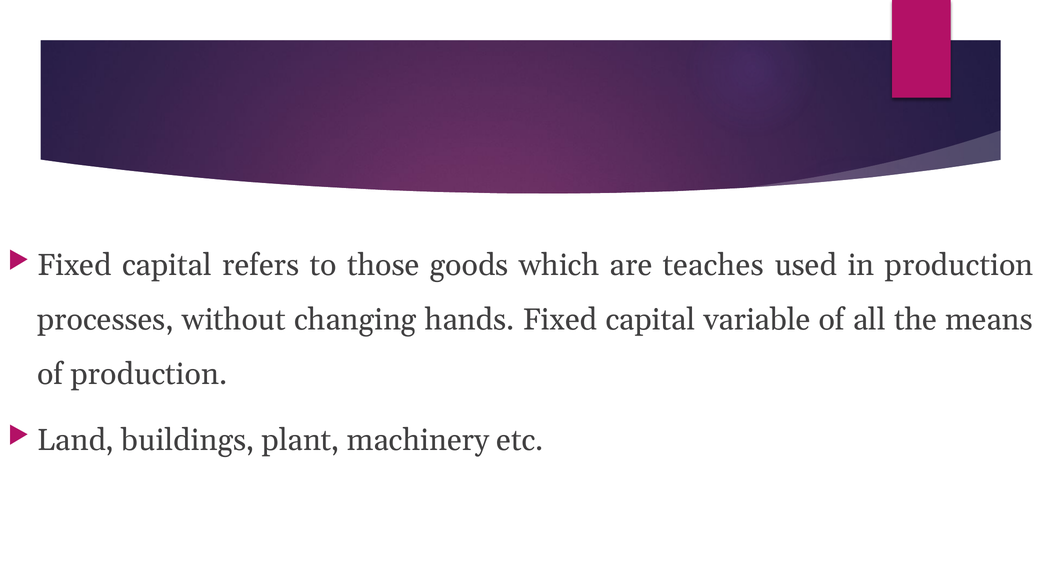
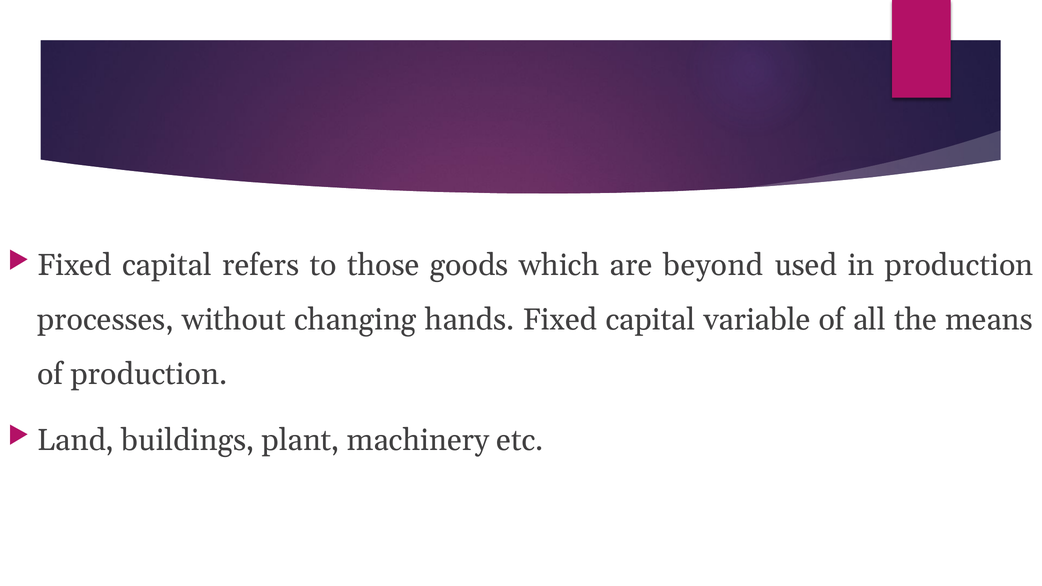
teaches: teaches -> beyond
